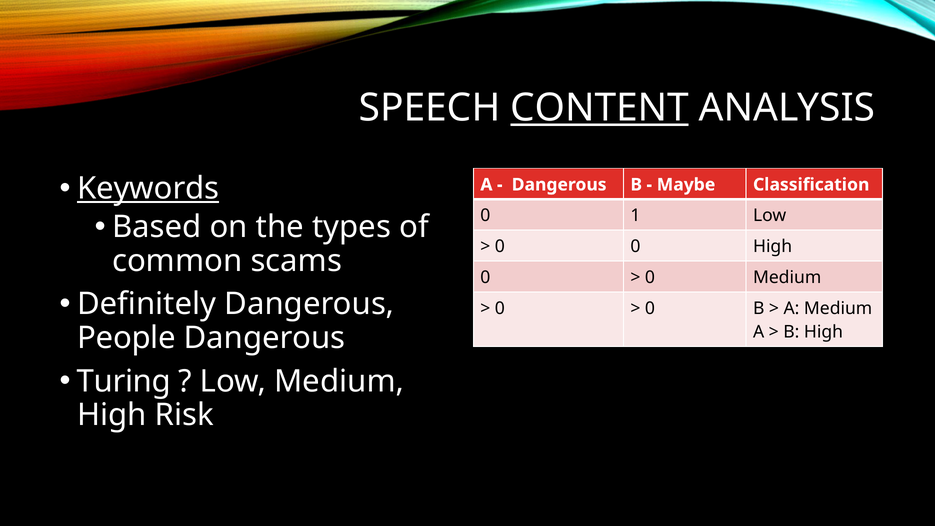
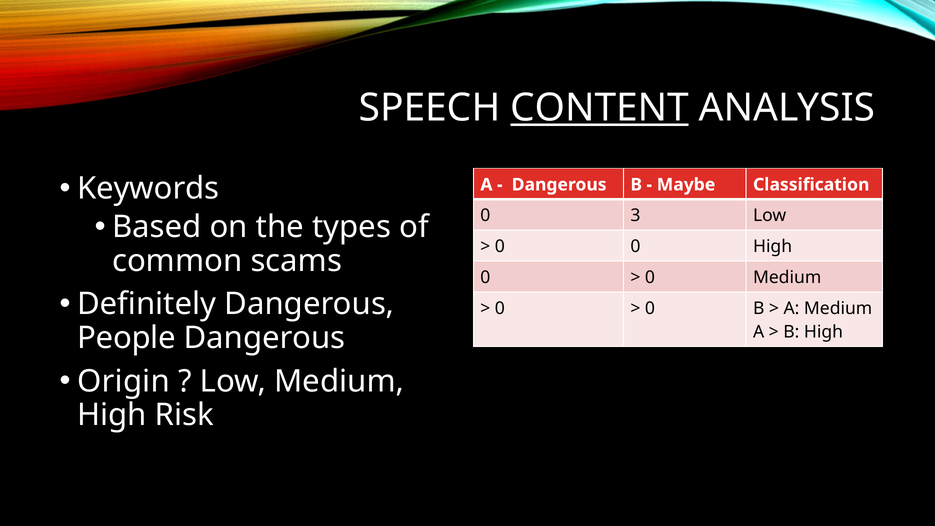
Keywords underline: present -> none
1: 1 -> 3
Turing: Turing -> Origin
